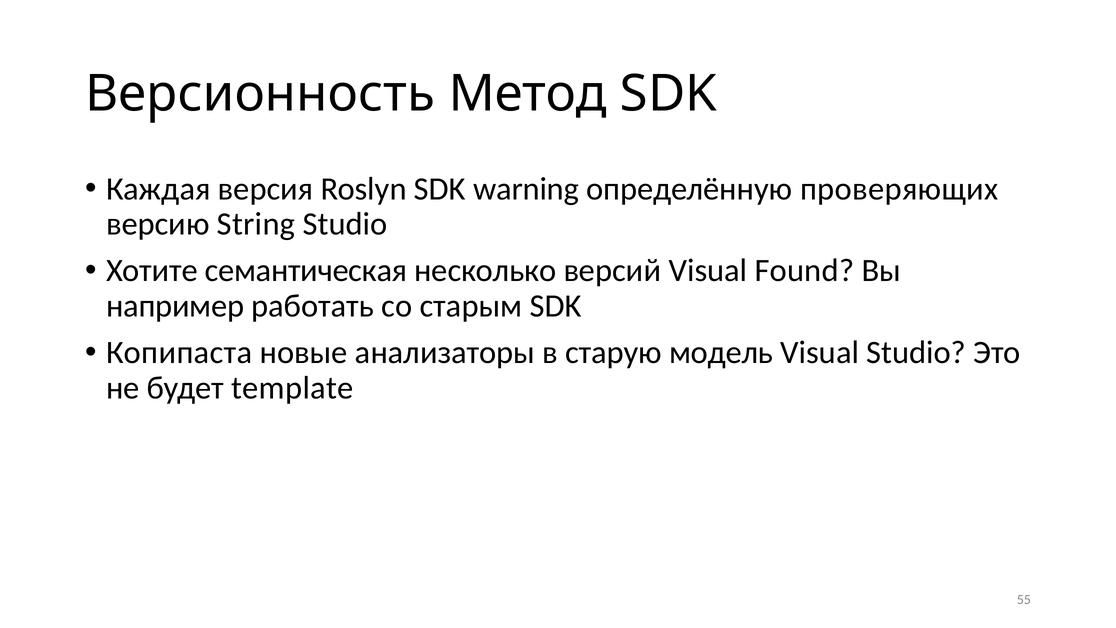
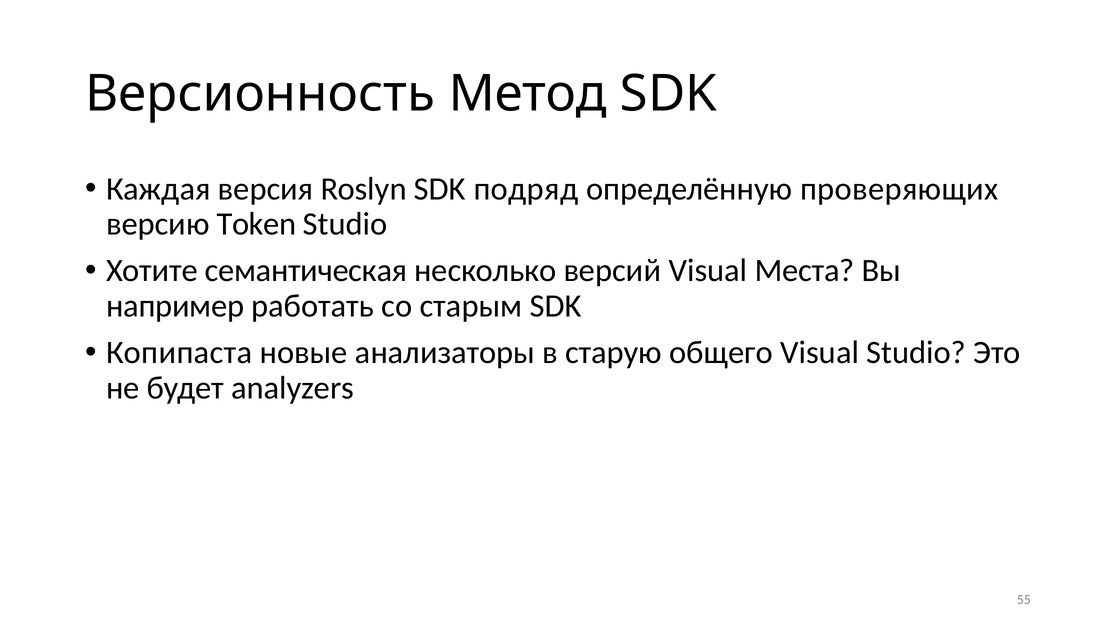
warning: warning -> подряд
String: String -> Token
Found: Found -> Места
модель: модель -> общего
template: template -> analyzers
